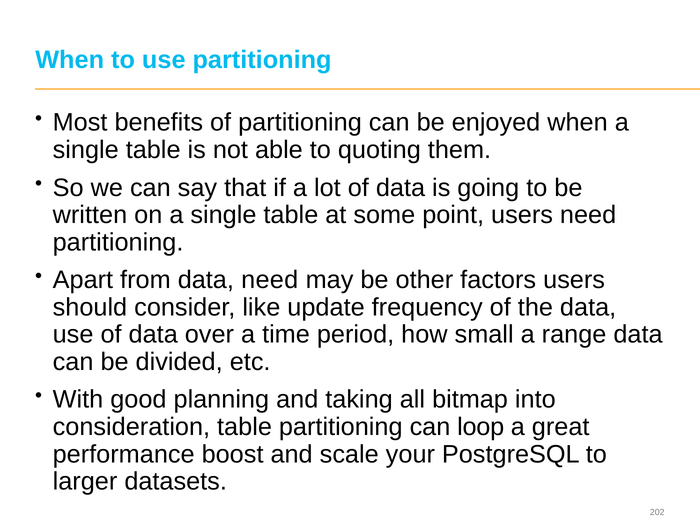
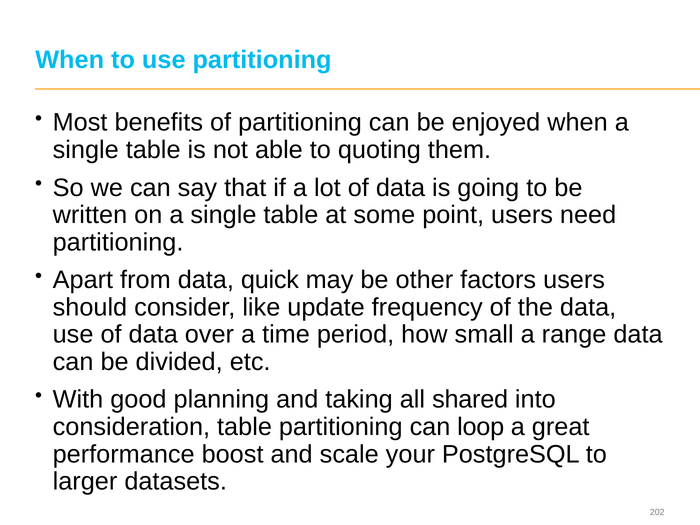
data need: need -> quick
bitmap: bitmap -> shared
